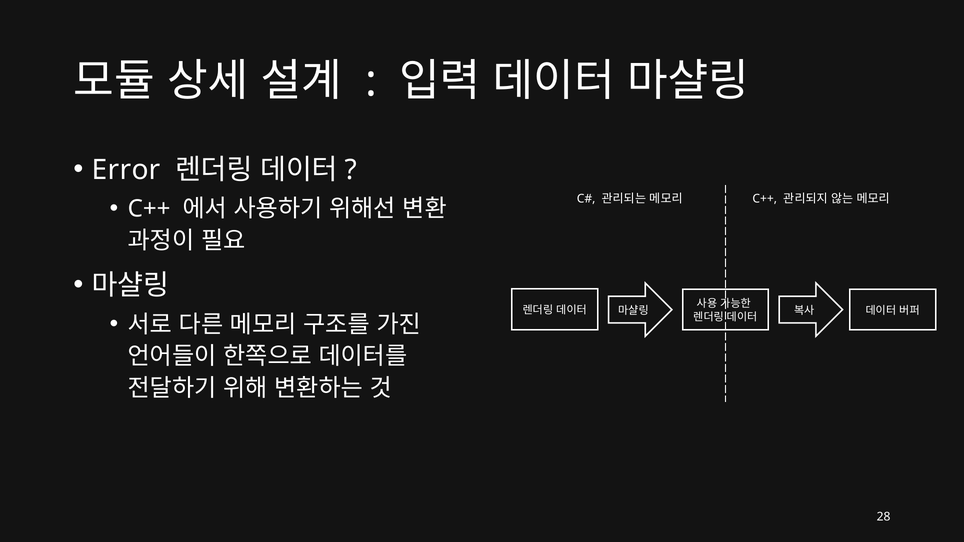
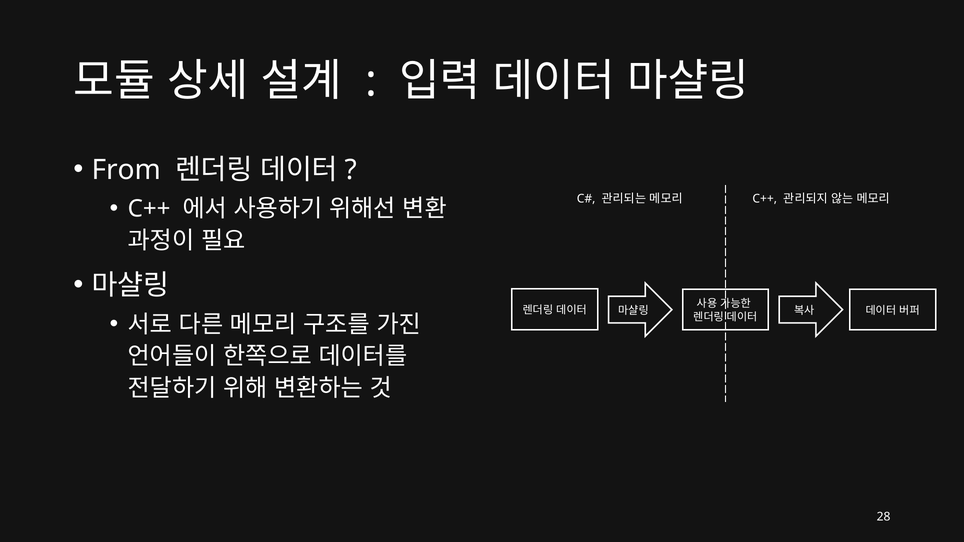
Error: Error -> From
